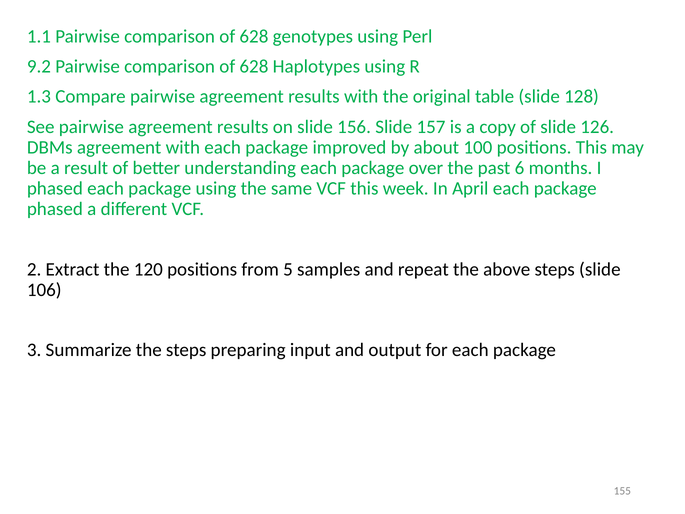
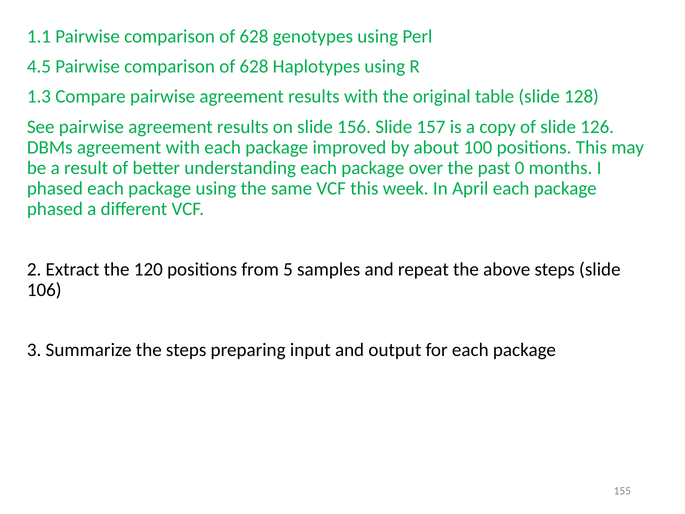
9.2: 9.2 -> 4.5
6: 6 -> 0
